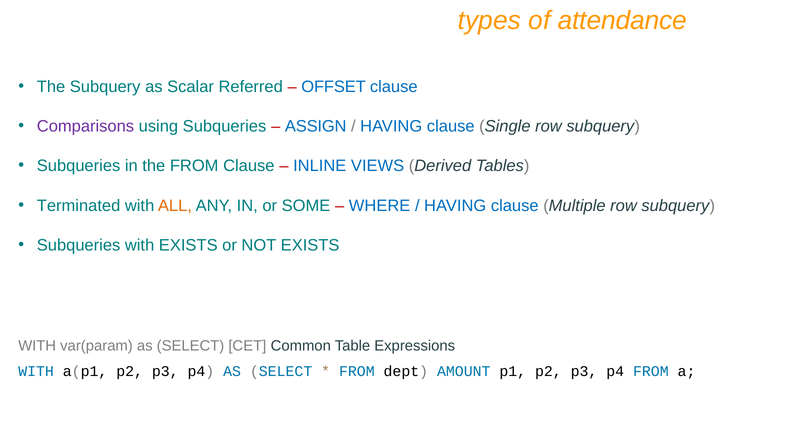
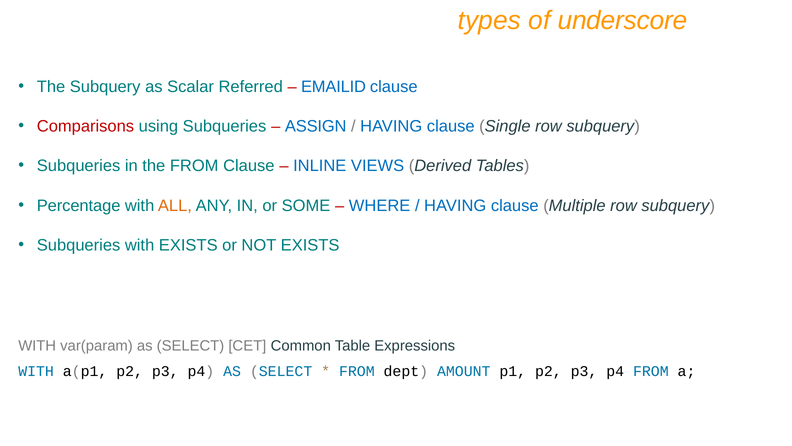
attendance: attendance -> underscore
OFFSET: OFFSET -> EMAILID
Comparisons colour: purple -> red
Terminated: Terminated -> Percentage
